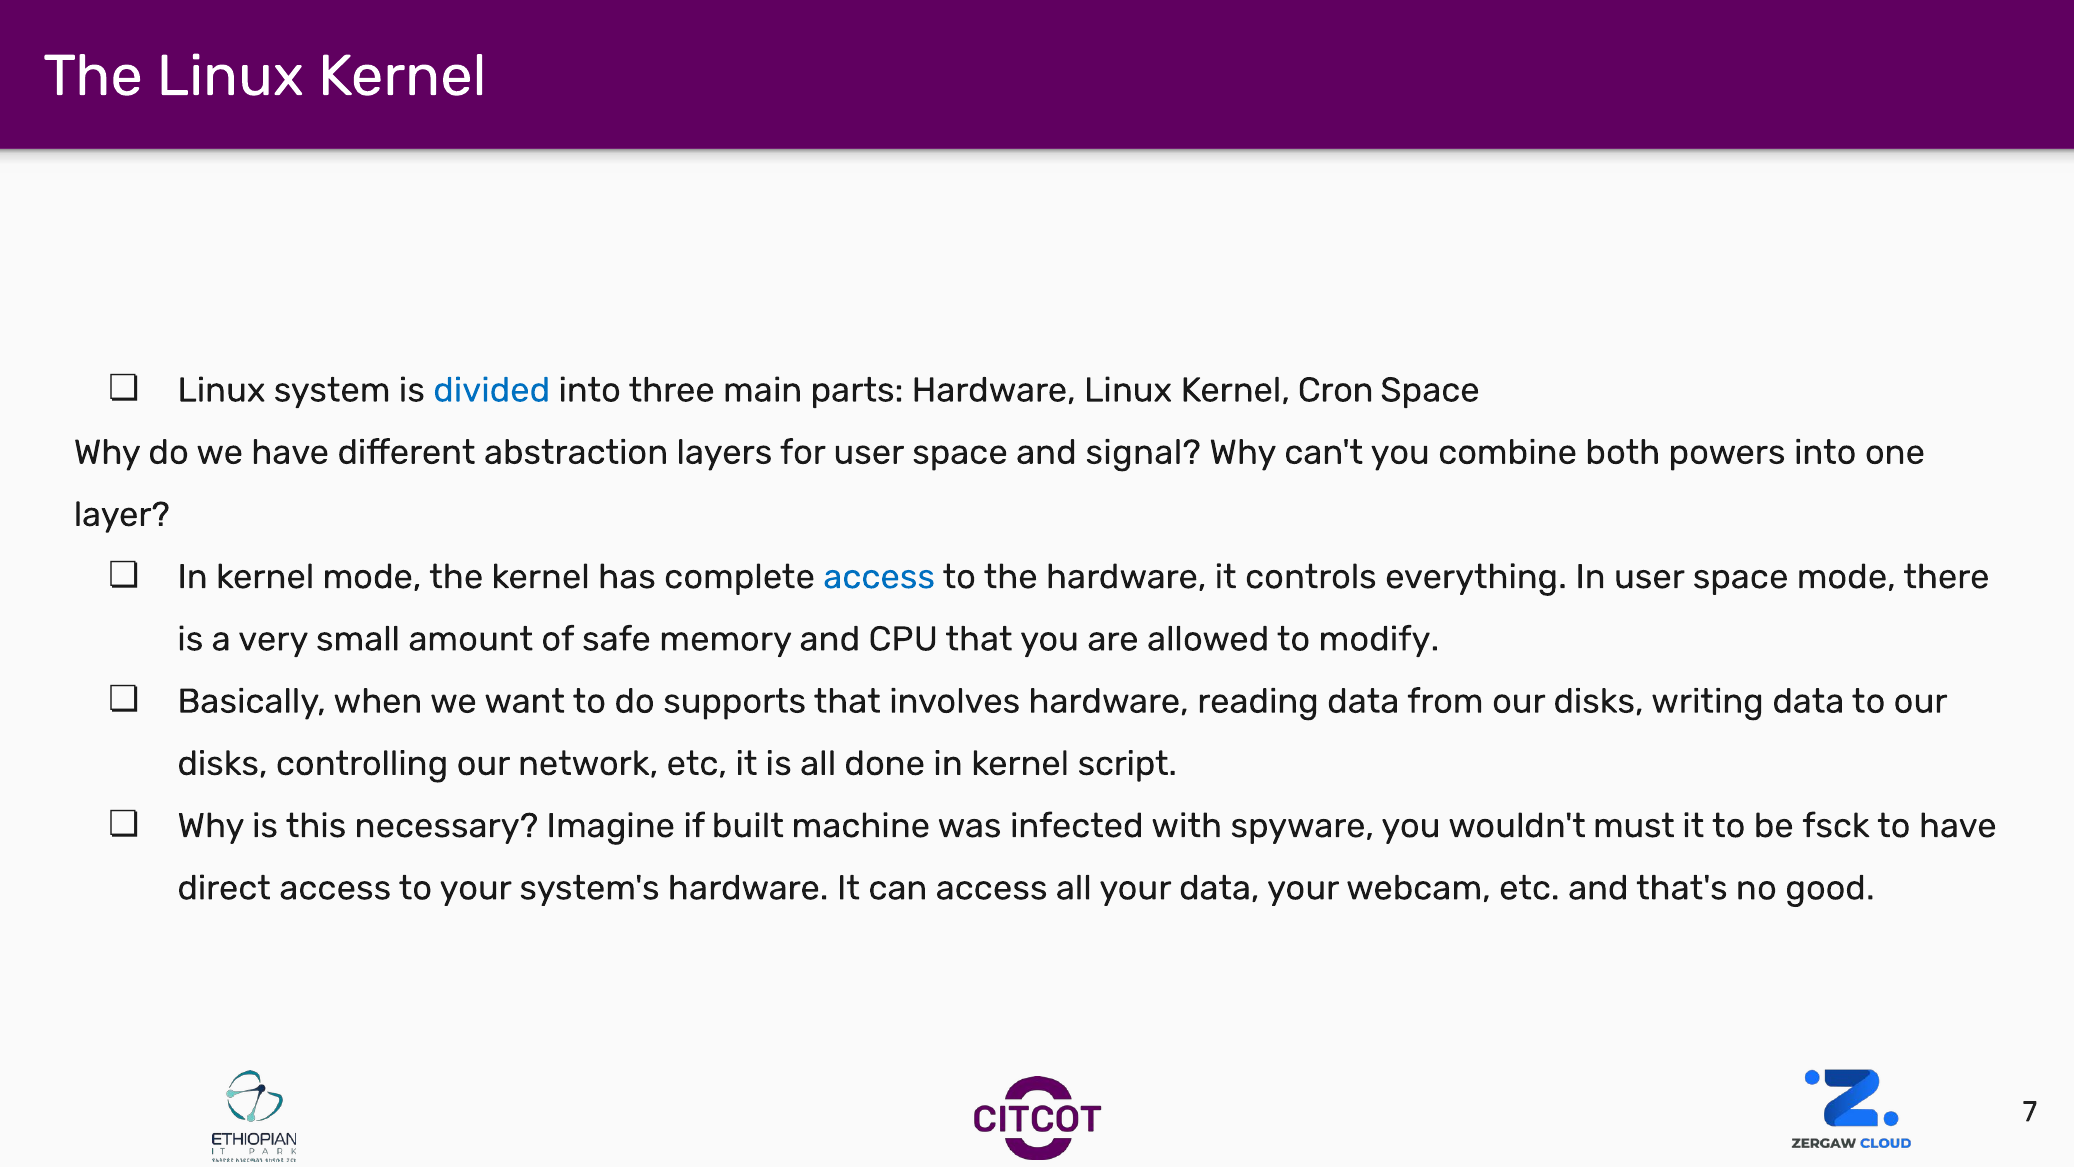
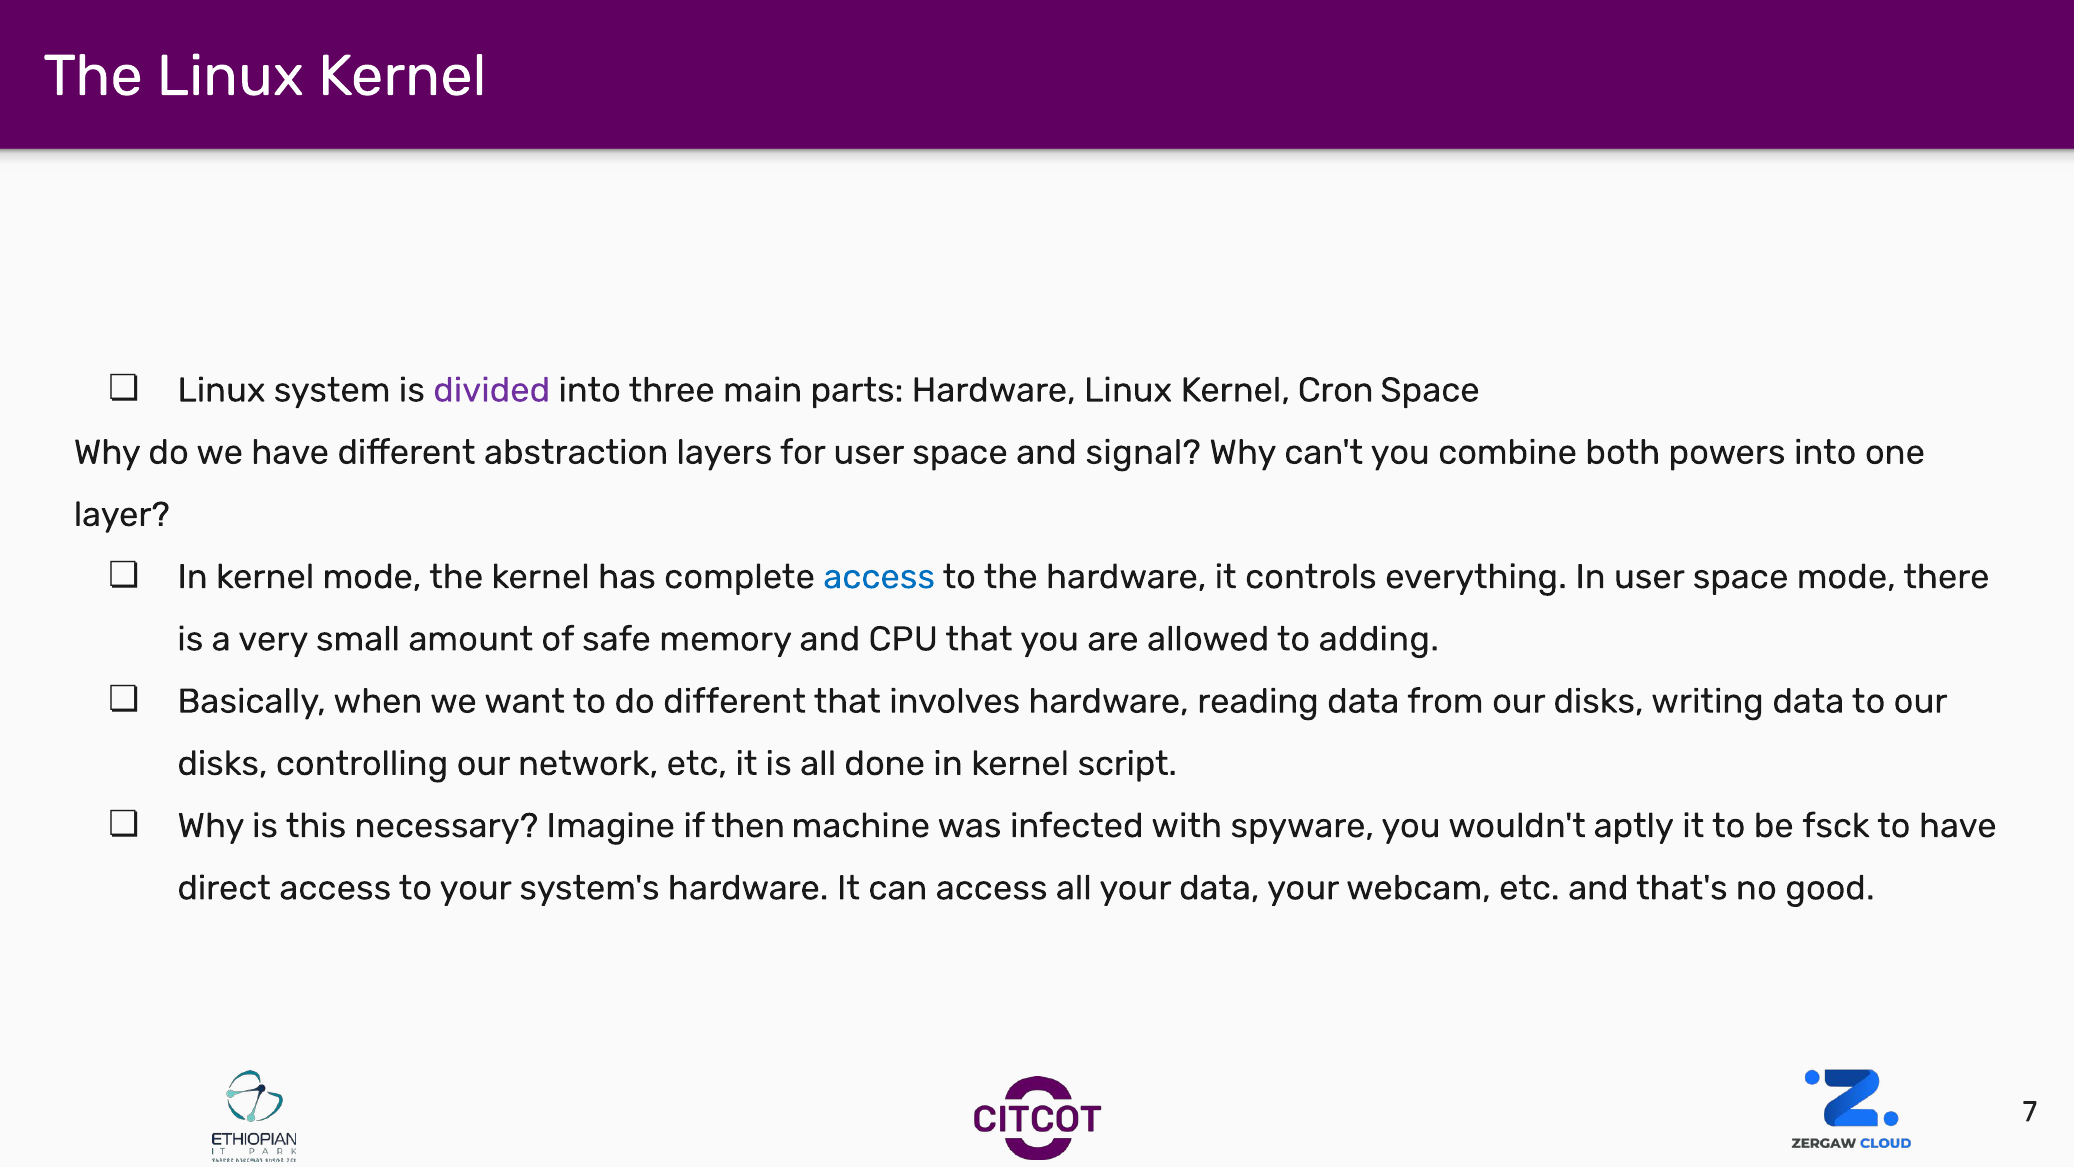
divided colour: blue -> purple
modify: modify -> adding
do supports: supports -> different
built: built -> then
must: must -> aptly
